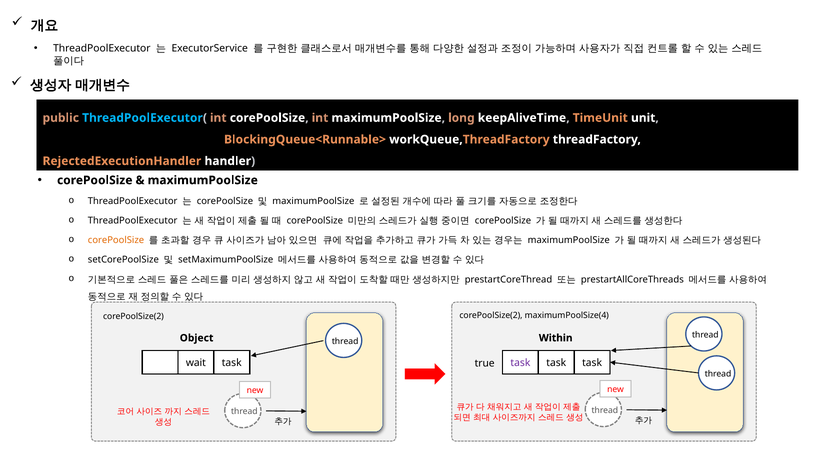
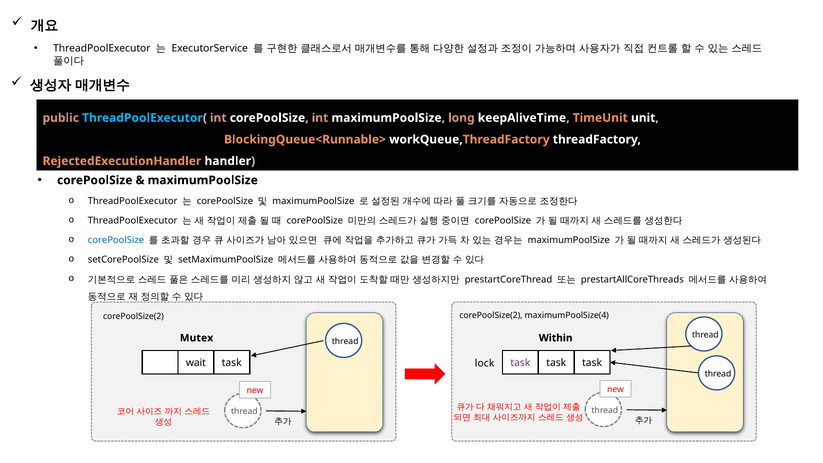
corePoolSize at (116, 240) colour: orange -> blue
Object: Object -> Mutex
true: true -> lock
